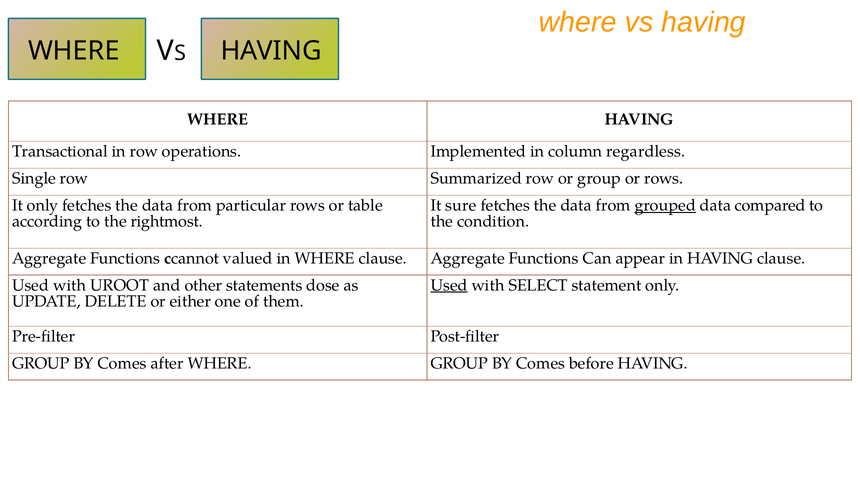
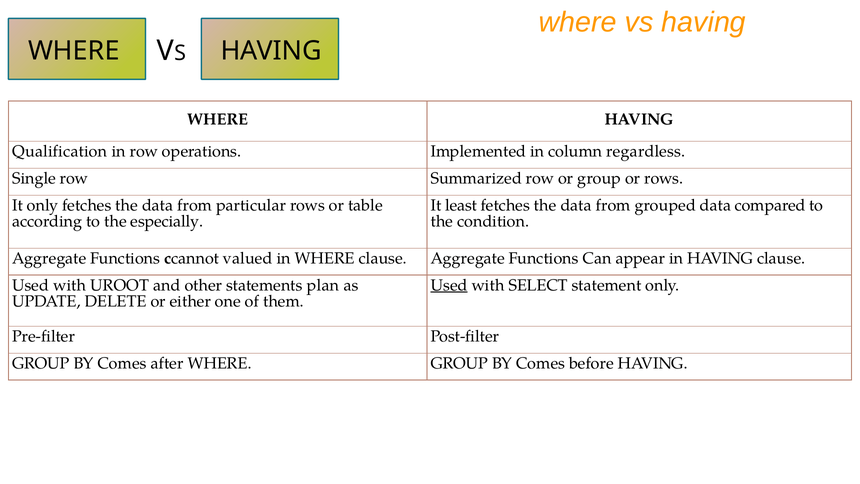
Transactional: Transactional -> Qualification
sure: sure -> least
grouped underline: present -> none
rightmost: rightmost -> especially
dose: dose -> plan
